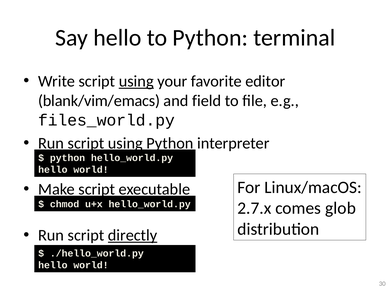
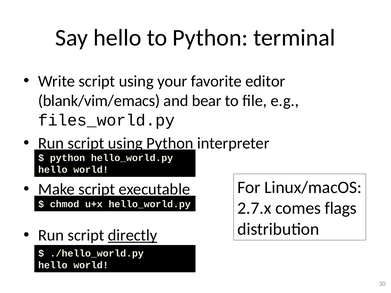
using at (136, 81) underline: present -> none
field: field -> bear
glob: glob -> flags
